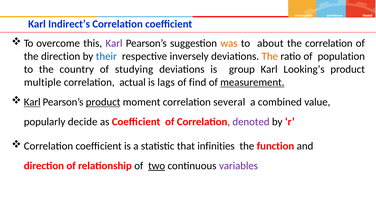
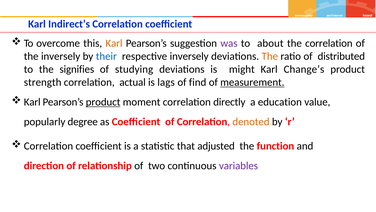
Karl at (114, 43) colour: purple -> orange
was colour: orange -> purple
the direction: direction -> inversely
population: population -> distributed
country: country -> signifies
group: group -> might
Looking’s: Looking’s -> Change’s
multiple: multiple -> strength
Karl at (32, 102) underline: present -> none
several: several -> directly
combined: combined -> education
decide: decide -> degree
denoted colour: purple -> orange
infinities: infinities -> adjusted
two underline: present -> none
